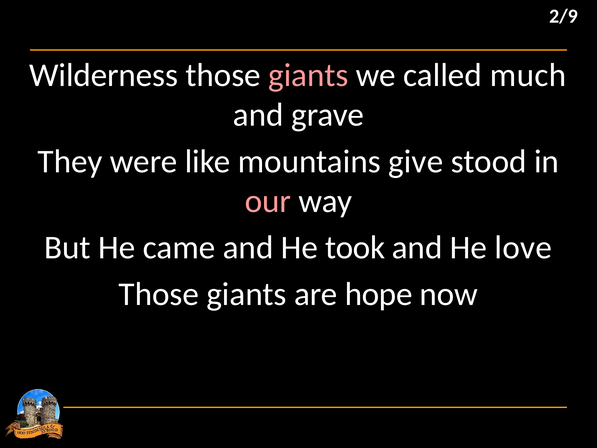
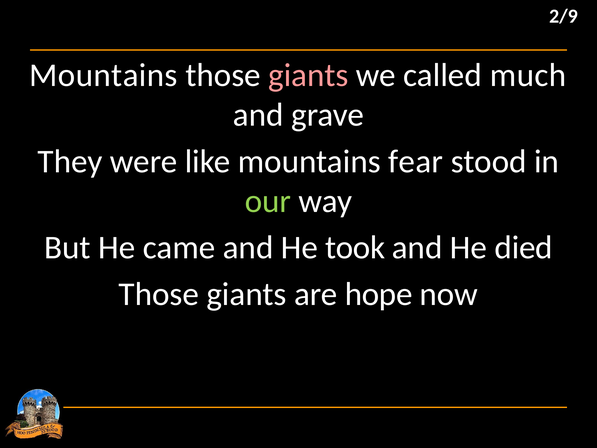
Wilderness at (104, 75): Wilderness -> Mountains
give: give -> fear
our colour: pink -> light green
love: love -> died
